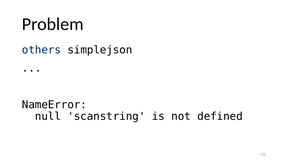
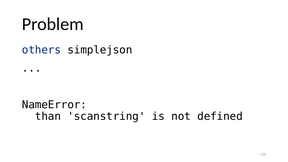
null: null -> than
